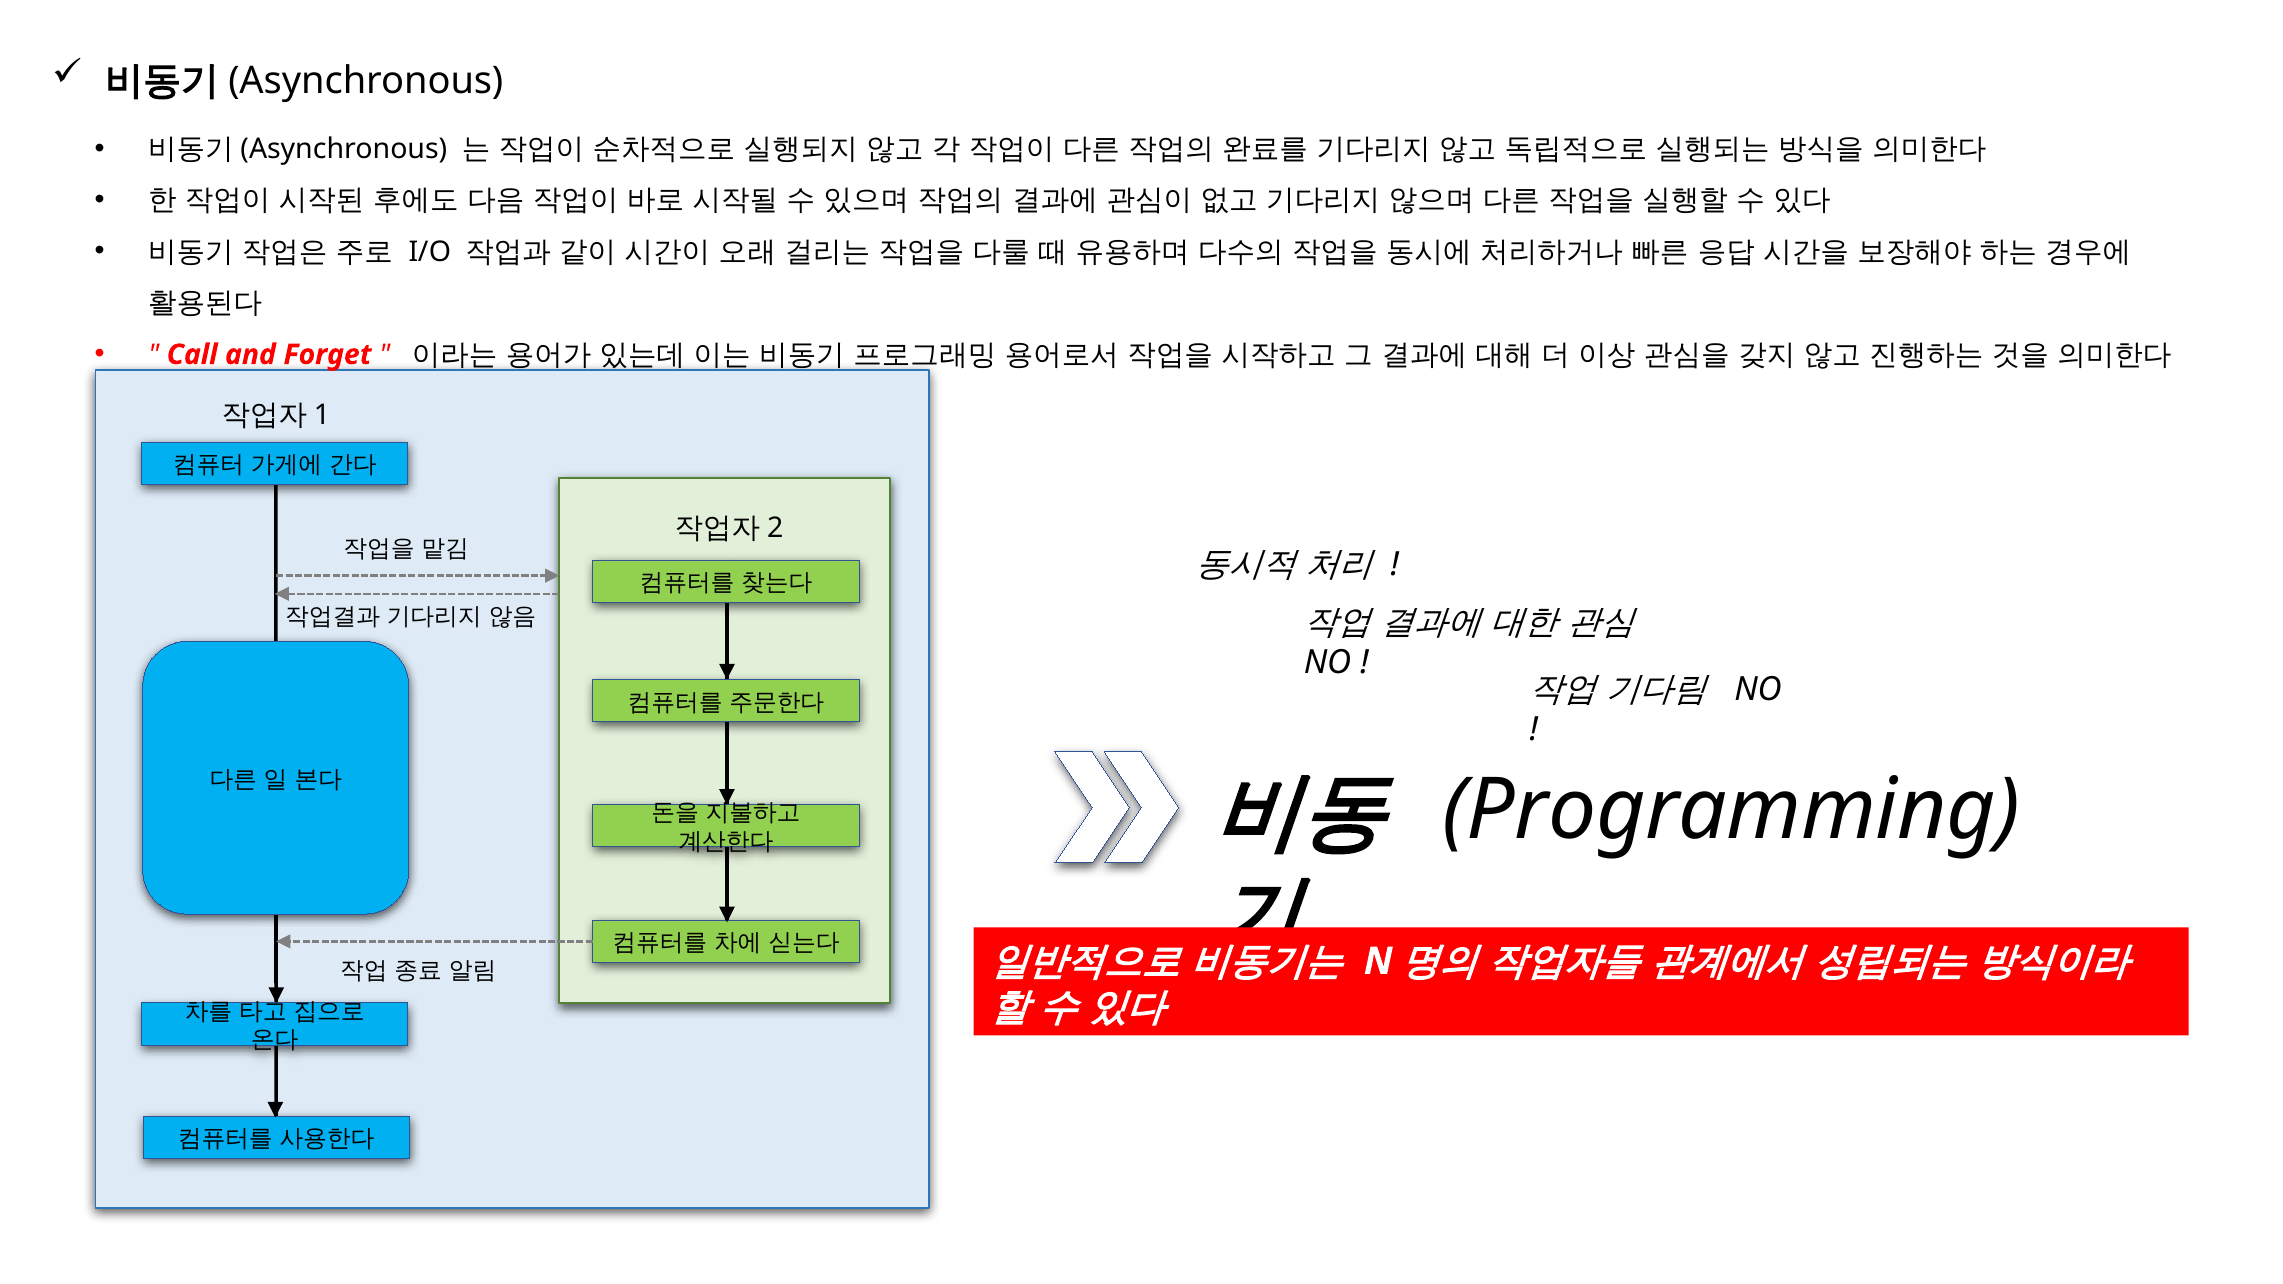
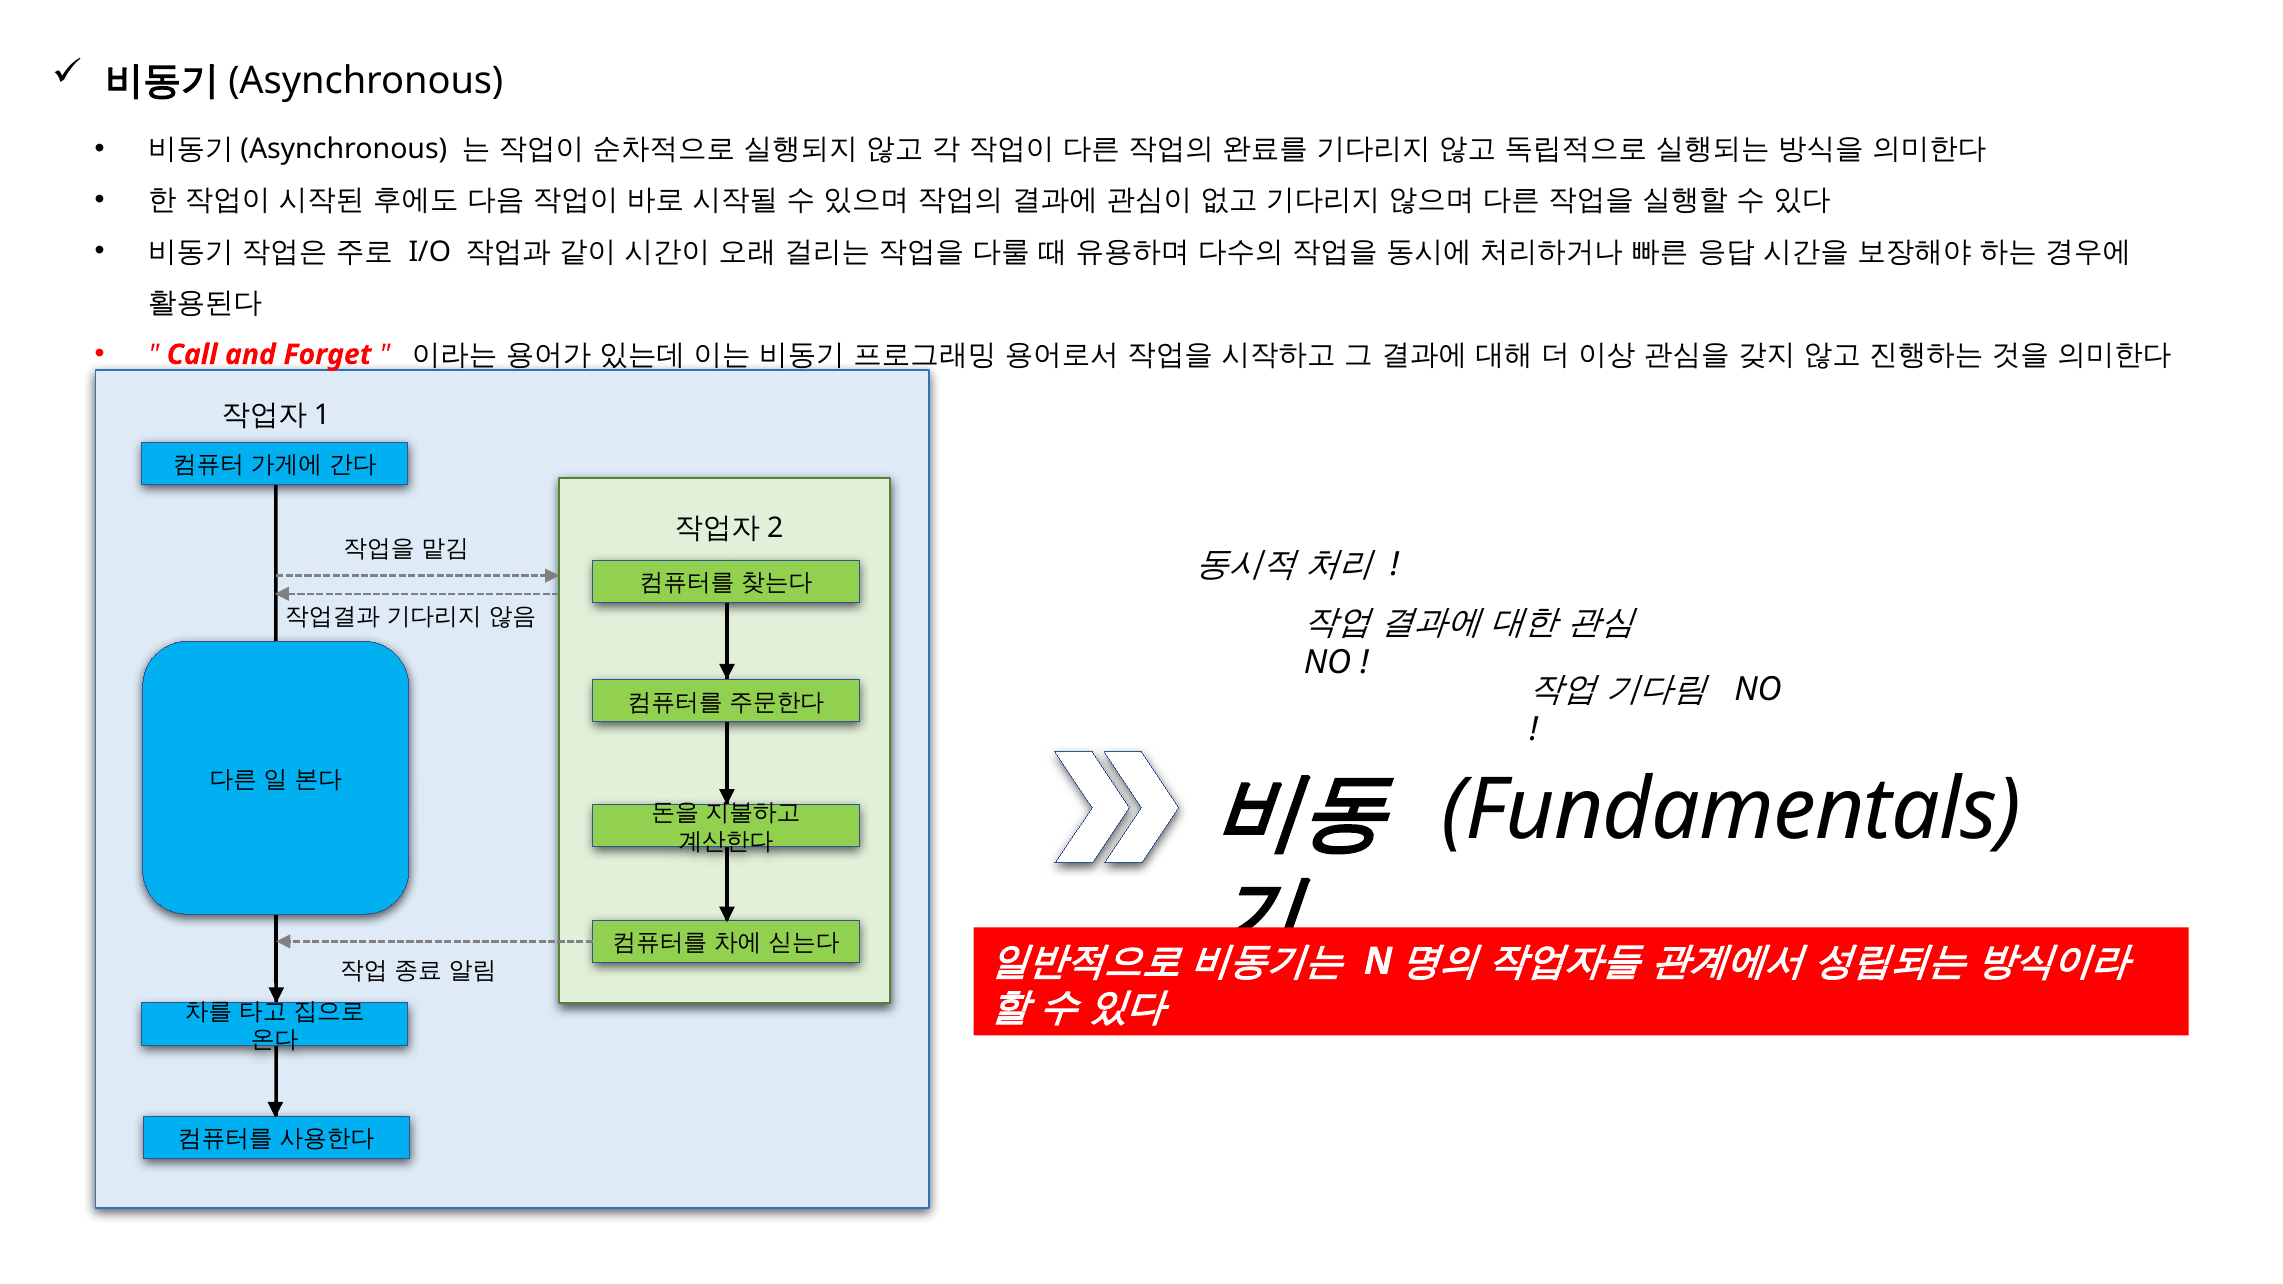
Programming: Programming -> Fundamentals
